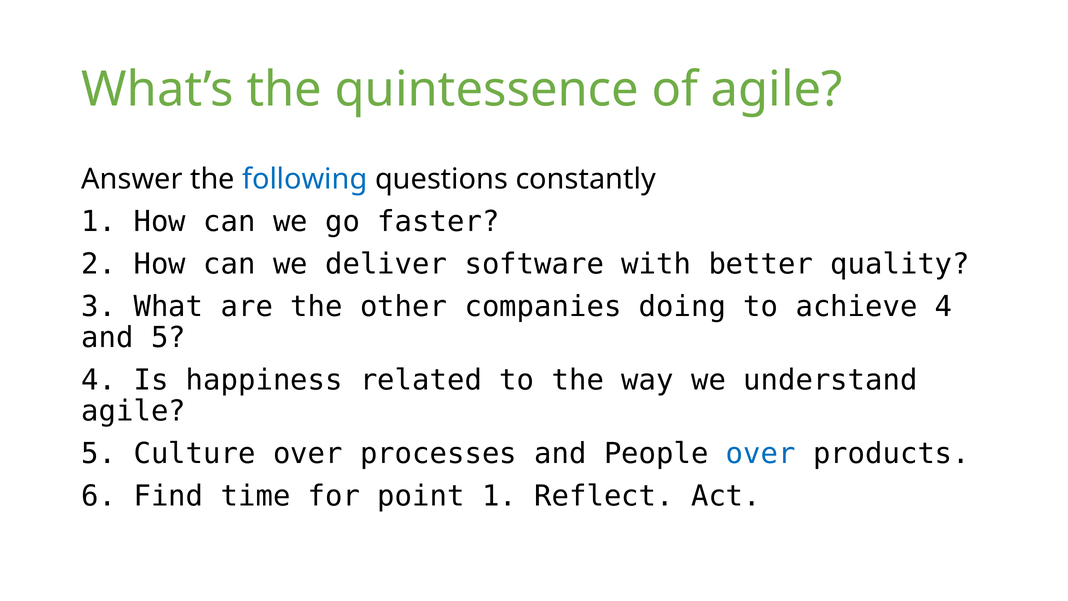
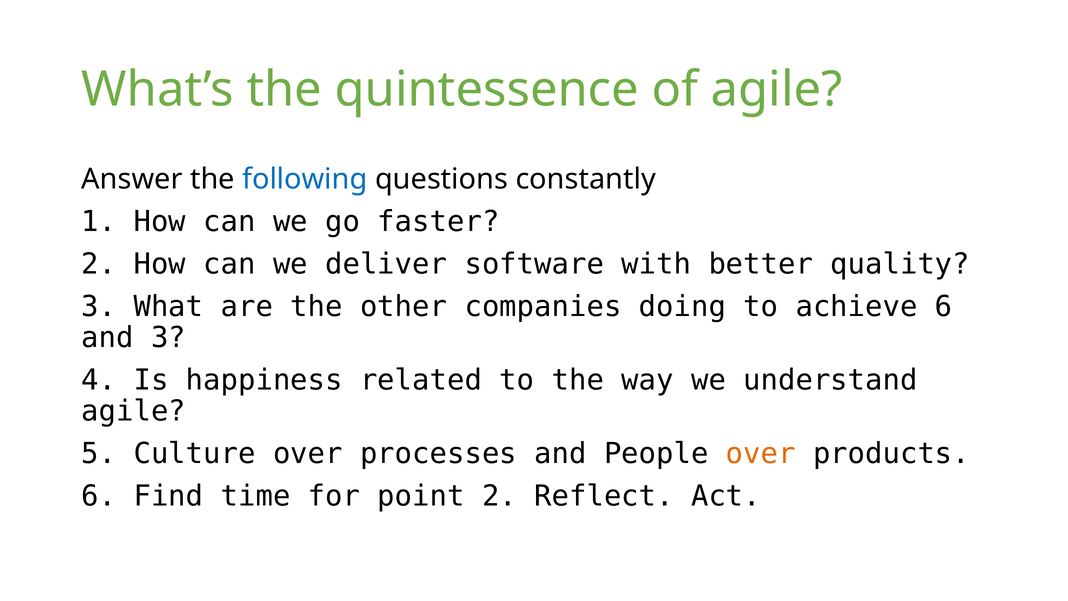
achieve 4: 4 -> 6
and 5: 5 -> 3
over at (761, 454) colour: blue -> orange
point 1: 1 -> 2
